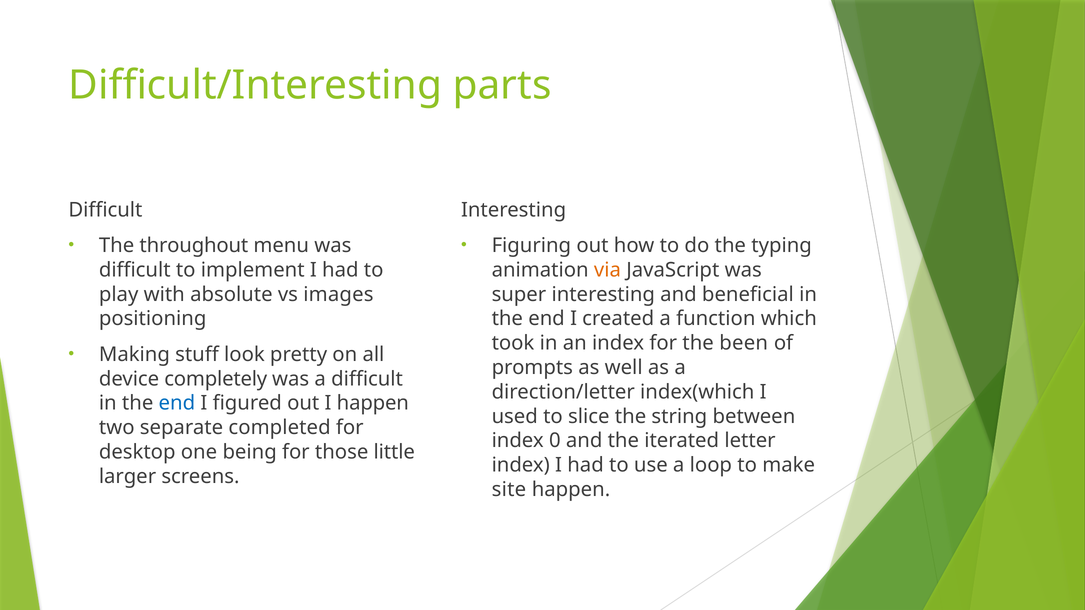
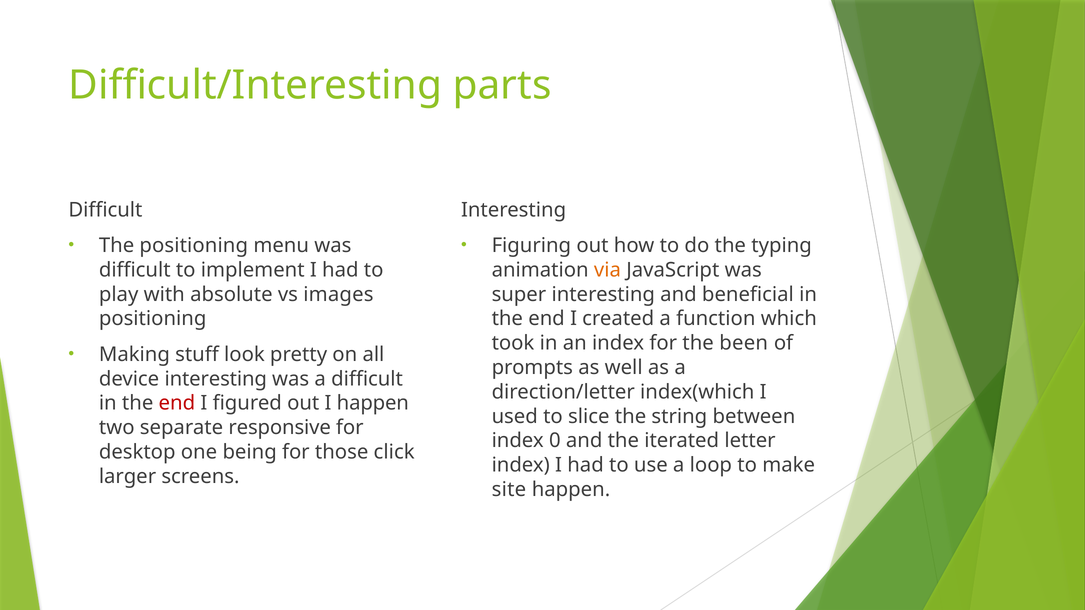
The throughout: throughout -> positioning
device completely: completely -> interesting
end at (177, 403) colour: blue -> red
completed: completed -> responsive
little: little -> click
